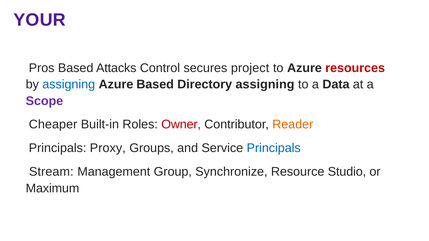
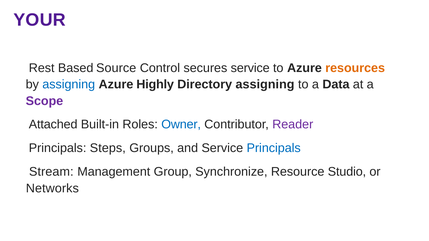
Pros: Pros -> Rest
Attacks: Attacks -> Source
secures project: project -> service
resources colour: red -> orange
Azure Based: Based -> Highly
Cheaper: Cheaper -> Attached
Owner colour: red -> blue
Reader colour: orange -> purple
Proxy: Proxy -> Steps
Maximum: Maximum -> Networks
